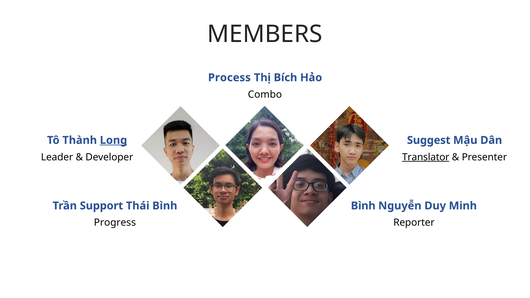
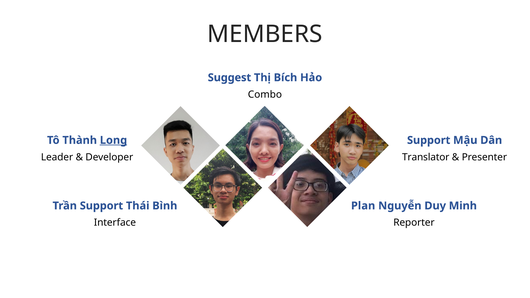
Process: Process -> Suggest
Suggest at (429, 140): Suggest -> Support
Translator underline: present -> none
Bình at (363, 206): Bình -> Plan
Progress: Progress -> Interface
